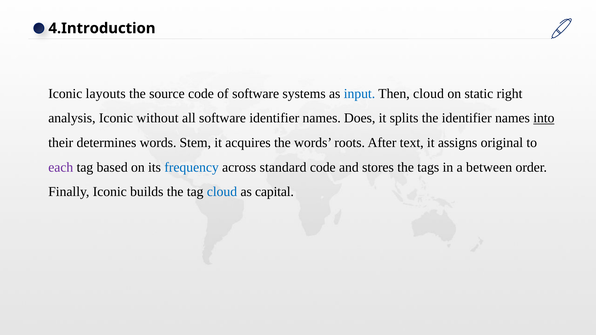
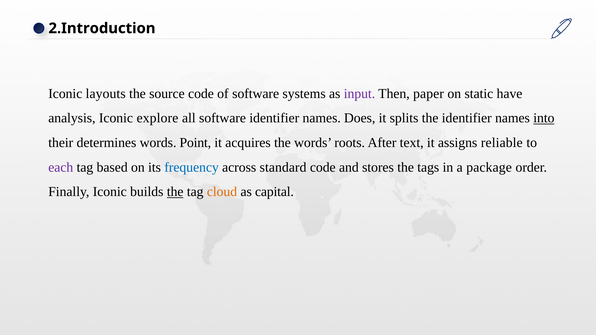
4.Introduction: 4.Introduction -> 2.Introduction
input colour: blue -> purple
Then cloud: cloud -> paper
right: right -> have
without: without -> explore
Stem: Stem -> Point
original: original -> reliable
between: between -> package
the at (175, 192) underline: none -> present
cloud at (222, 192) colour: blue -> orange
